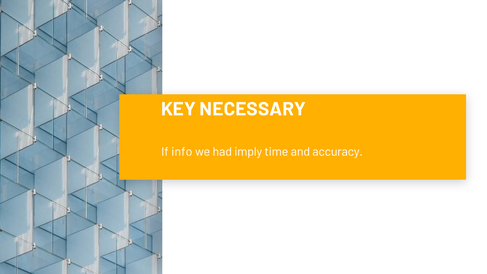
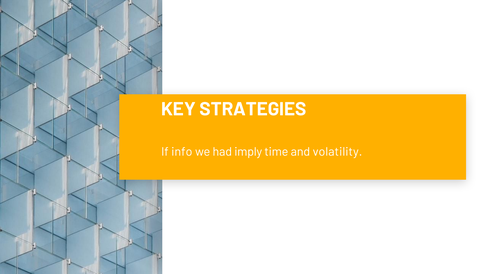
NECESSARY: NECESSARY -> STRATEGIES
accuracy: accuracy -> volatility
